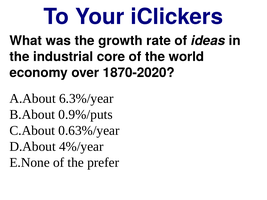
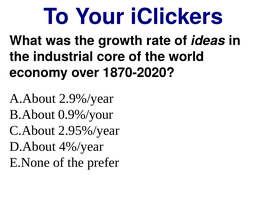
6.3%/year: 6.3%/year -> 2.9%/year
0.9%/puts: 0.9%/puts -> 0.9%/your
0.63%/year: 0.63%/year -> 2.95%/year
